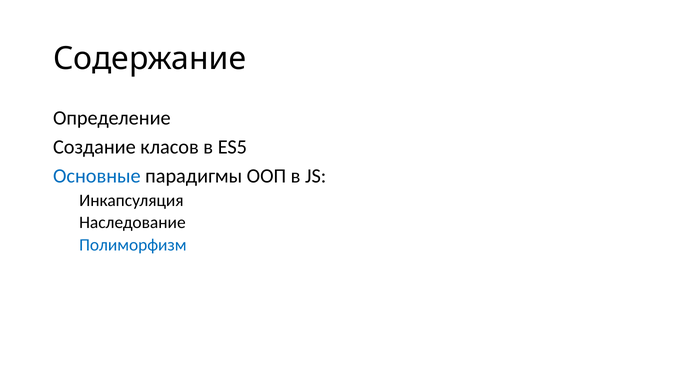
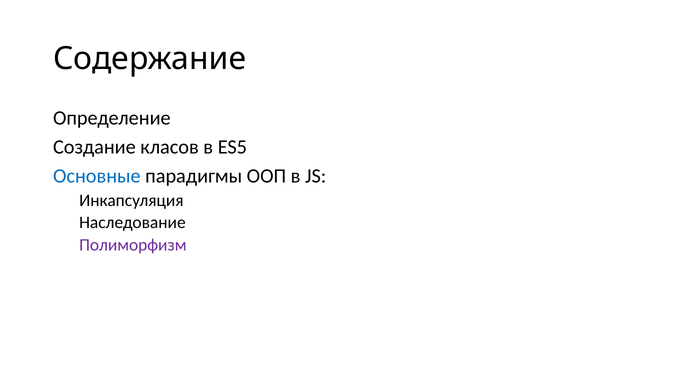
Полиморфизм colour: blue -> purple
